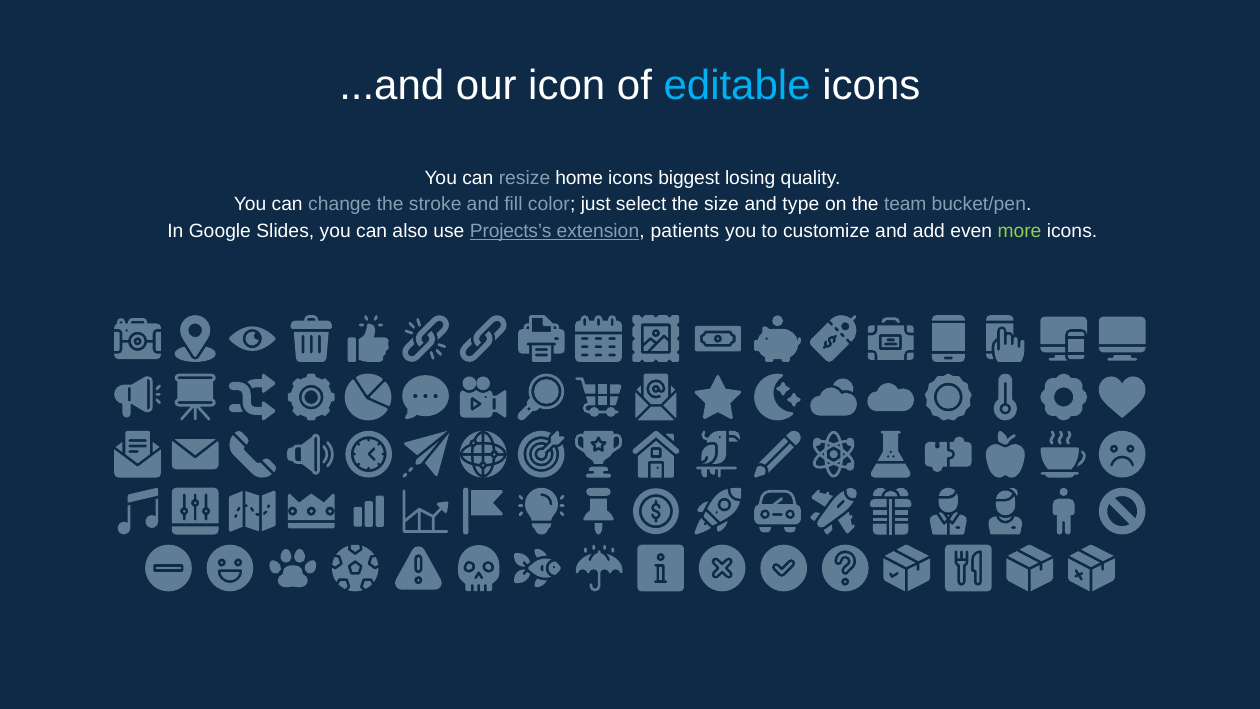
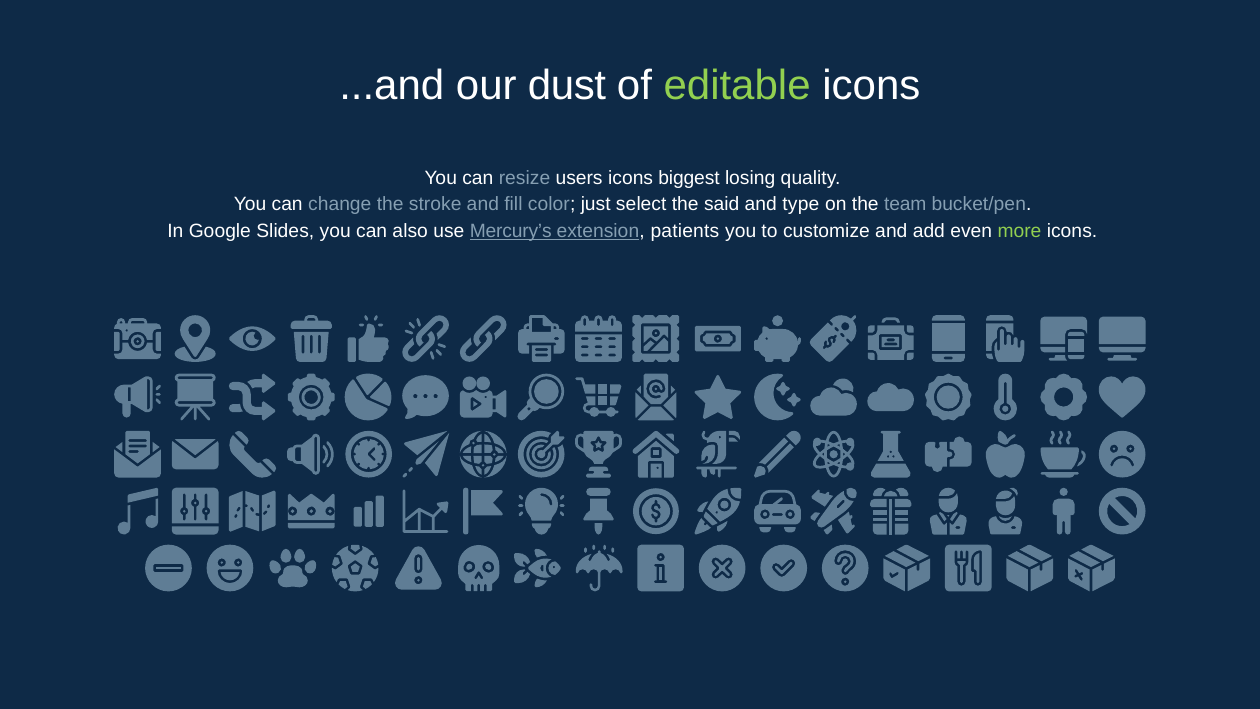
icon: icon -> dust
editable colour: light blue -> light green
home: home -> users
size: size -> said
Projects’s: Projects’s -> Mercury’s
